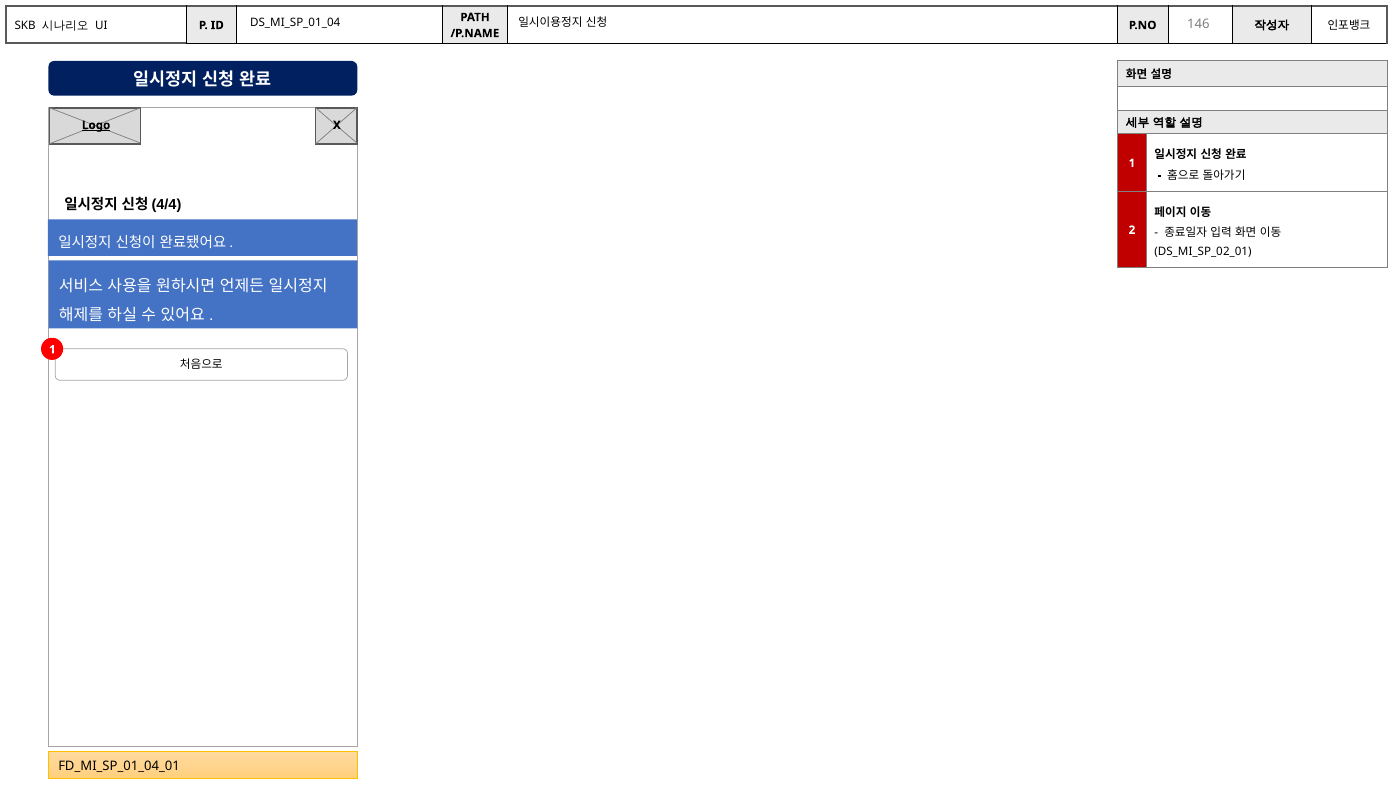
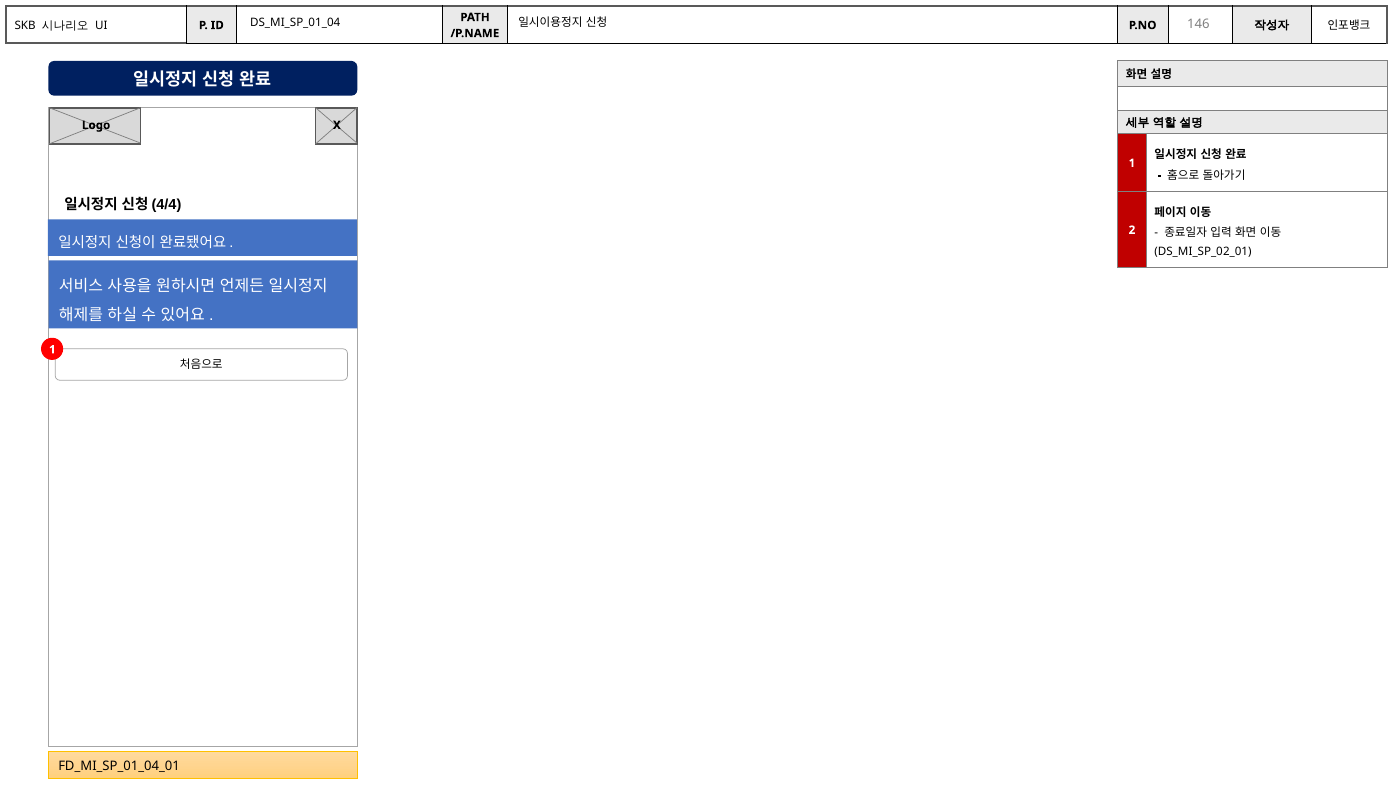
Logo underline: present -> none
